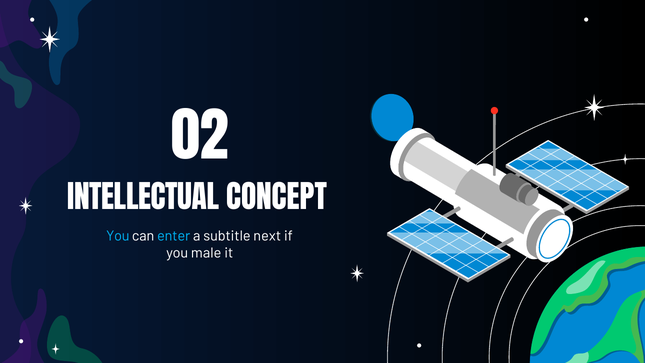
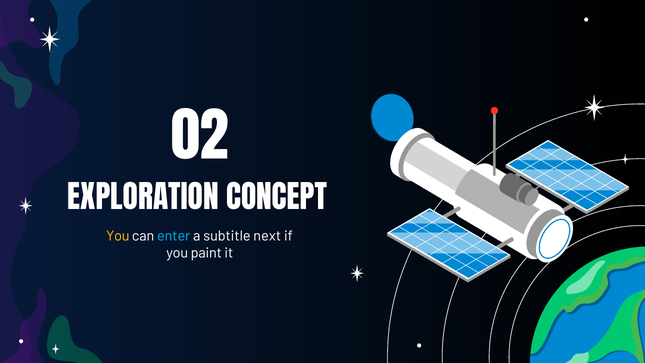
INTELLECTUAL: INTELLECTUAL -> EXPLORATION
You at (118, 236) colour: light blue -> yellow
male: male -> paint
